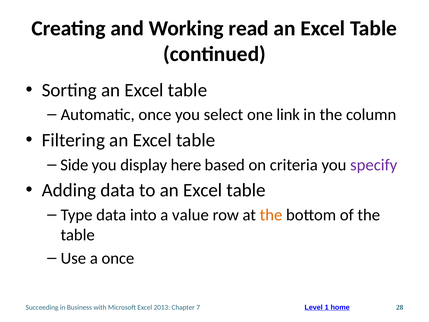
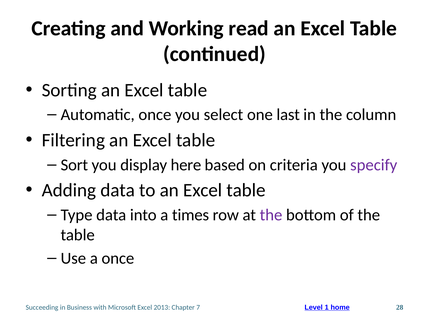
link: link -> last
Side: Side -> Sort
value: value -> times
the at (271, 215) colour: orange -> purple
